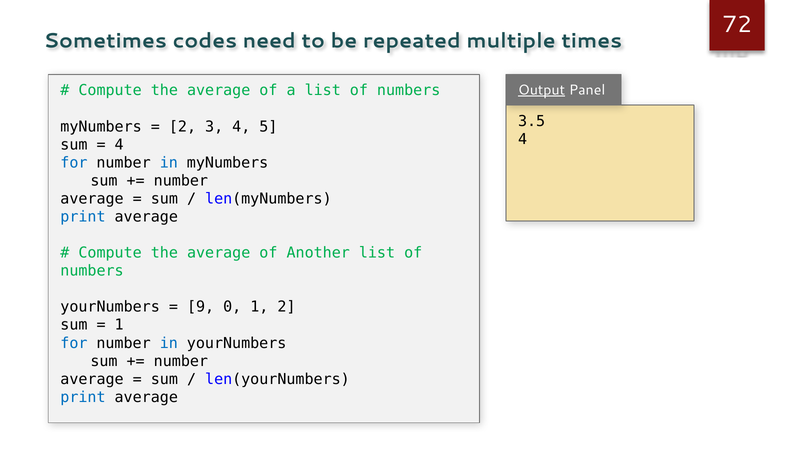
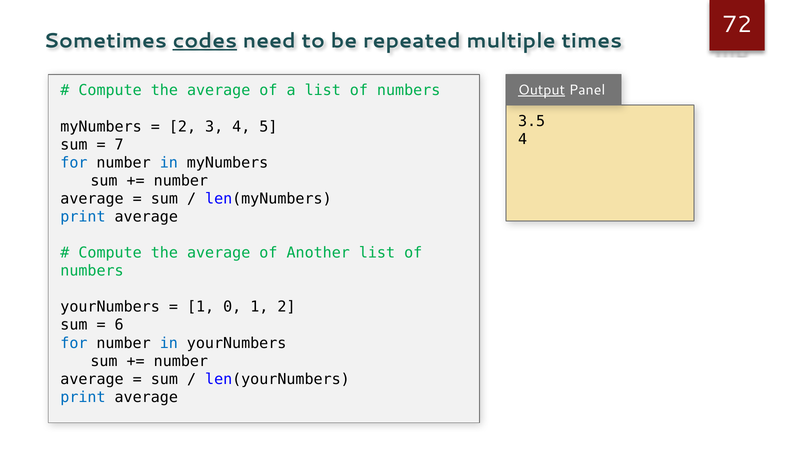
codes underline: none -> present
4 at (119, 145): 4 -> 7
9 at (201, 307): 9 -> 1
1 at (119, 325): 1 -> 6
